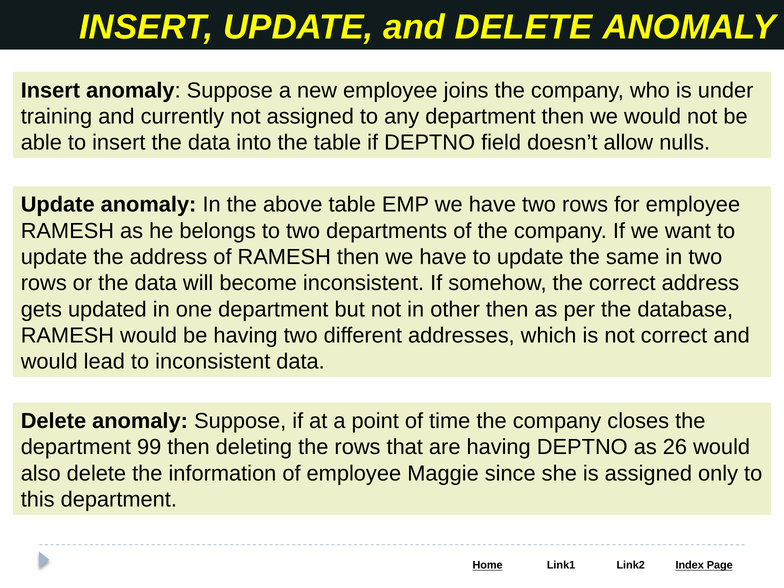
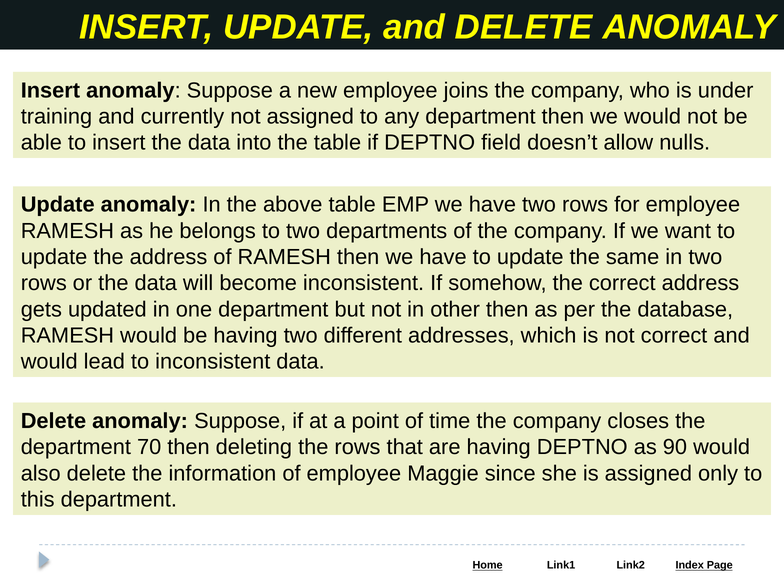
99: 99 -> 70
26: 26 -> 90
